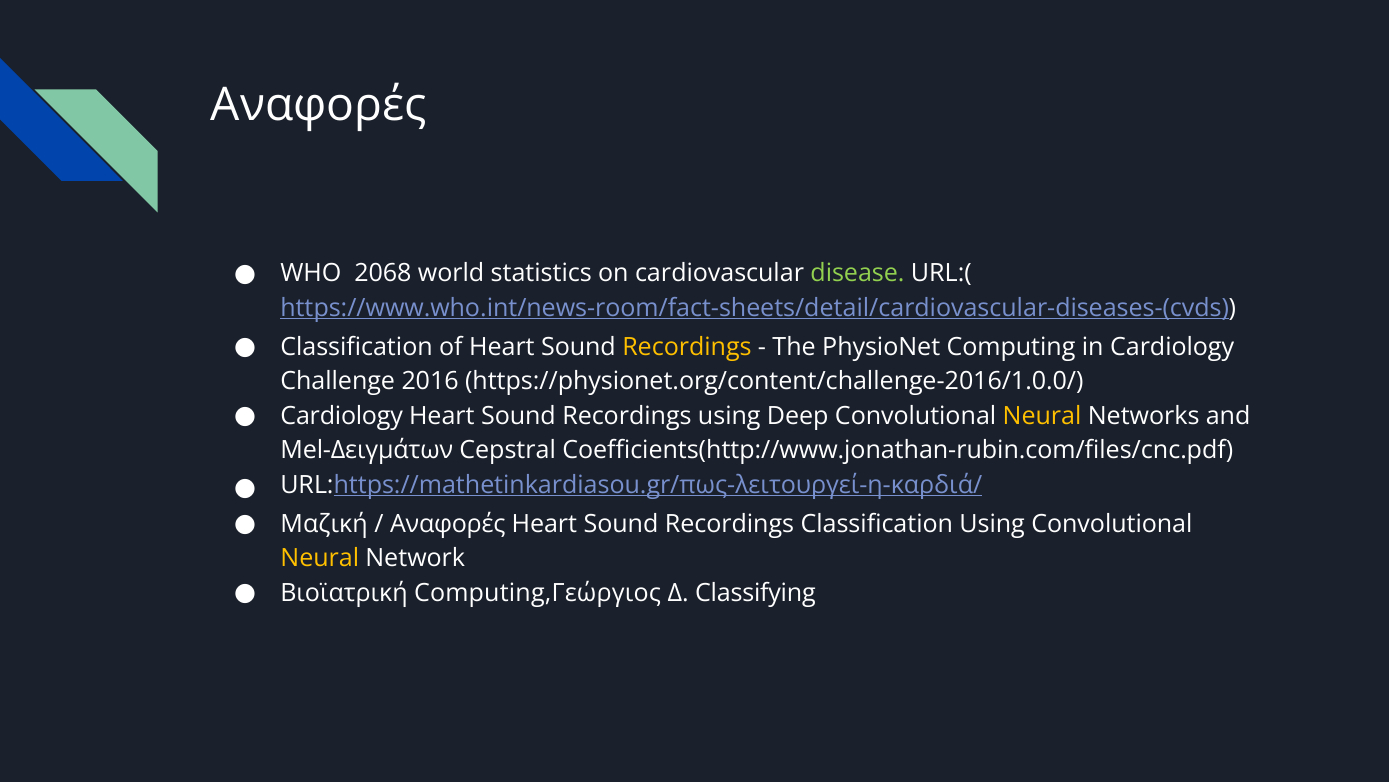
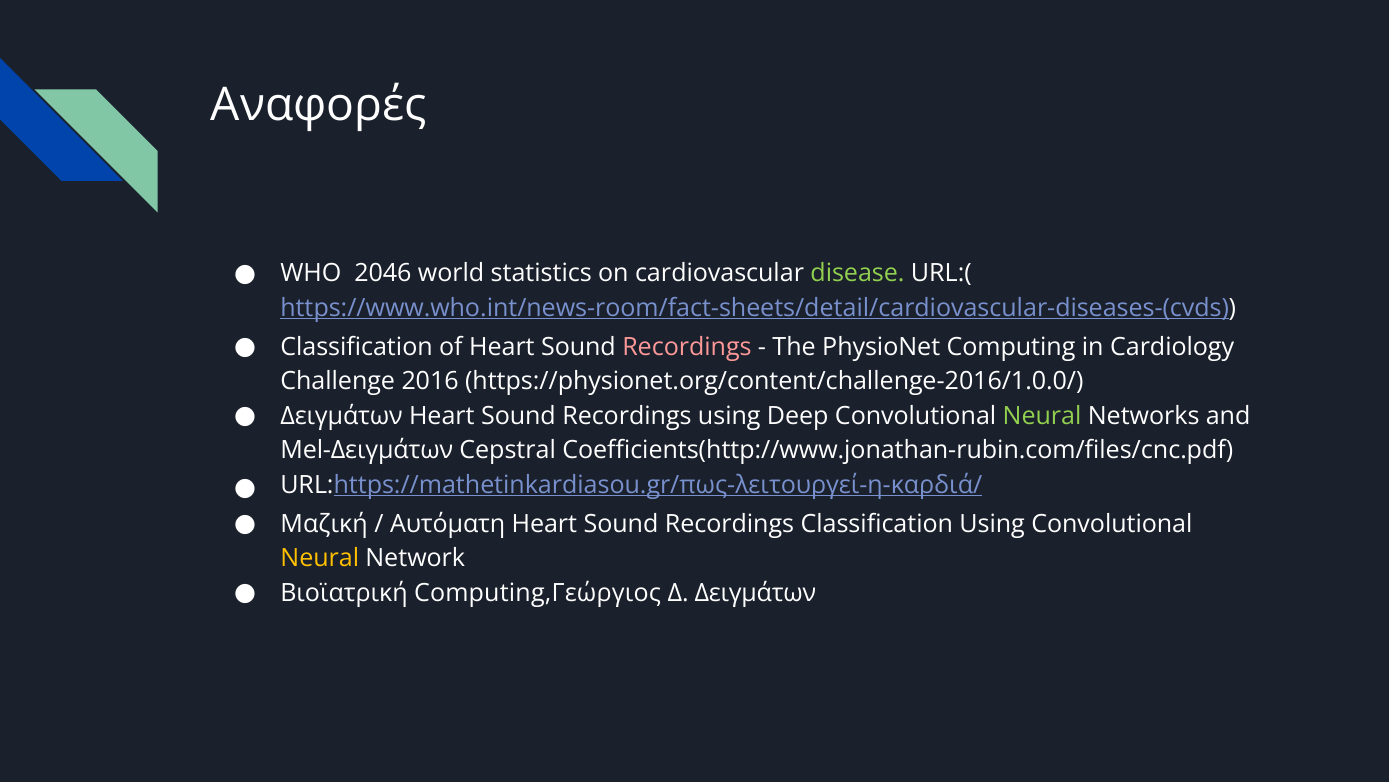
2068: 2068 -> 2046
Recordings at (687, 347) colour: yellow -> pink
Cardiology at (342, 416): Cardiology -> Δειγμάτων
Neural at (1042, 416) colour: yellow -> light green
Αναφορές at (448, 524): Αναφορές -> Αυτόματη
Δ Classifying: Classifying -> Δειγμάτων
